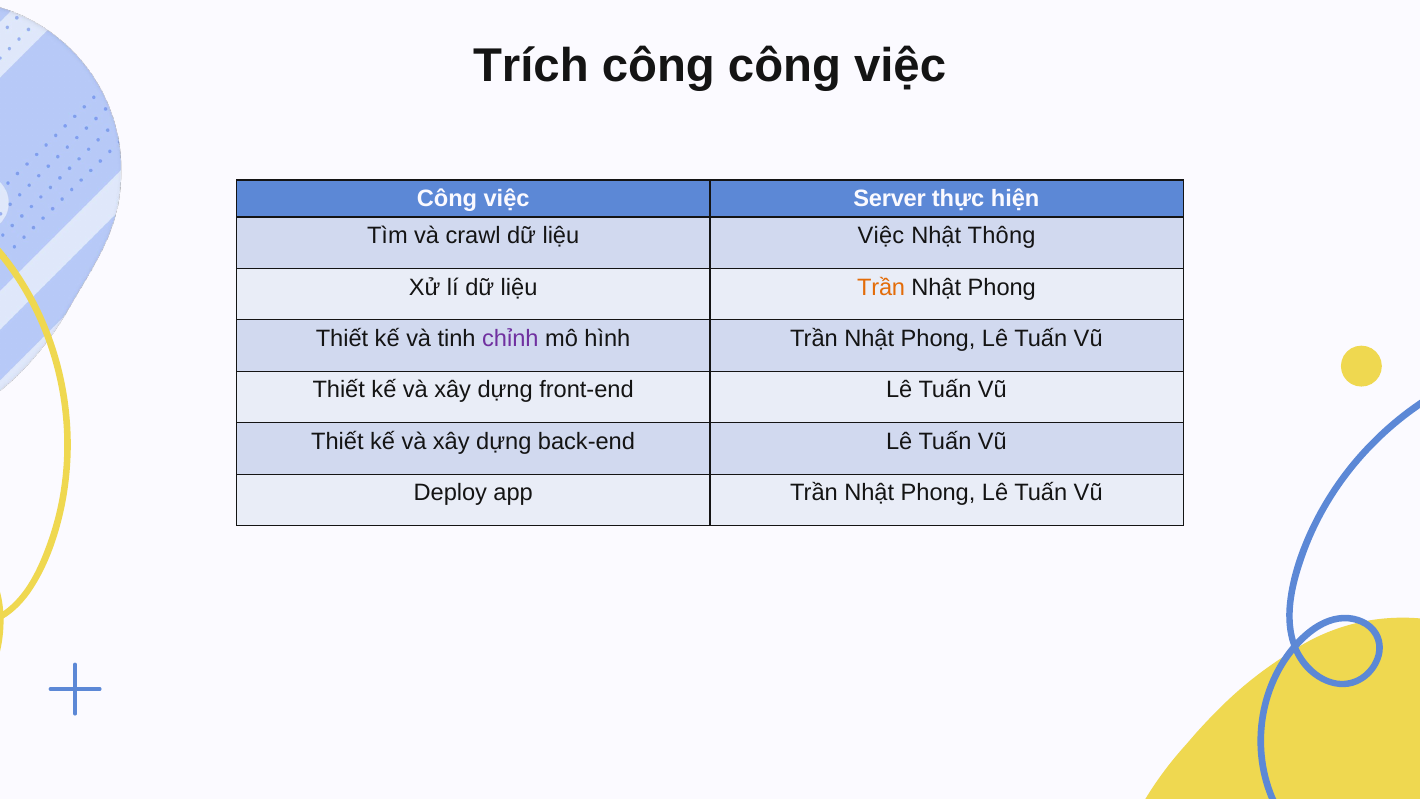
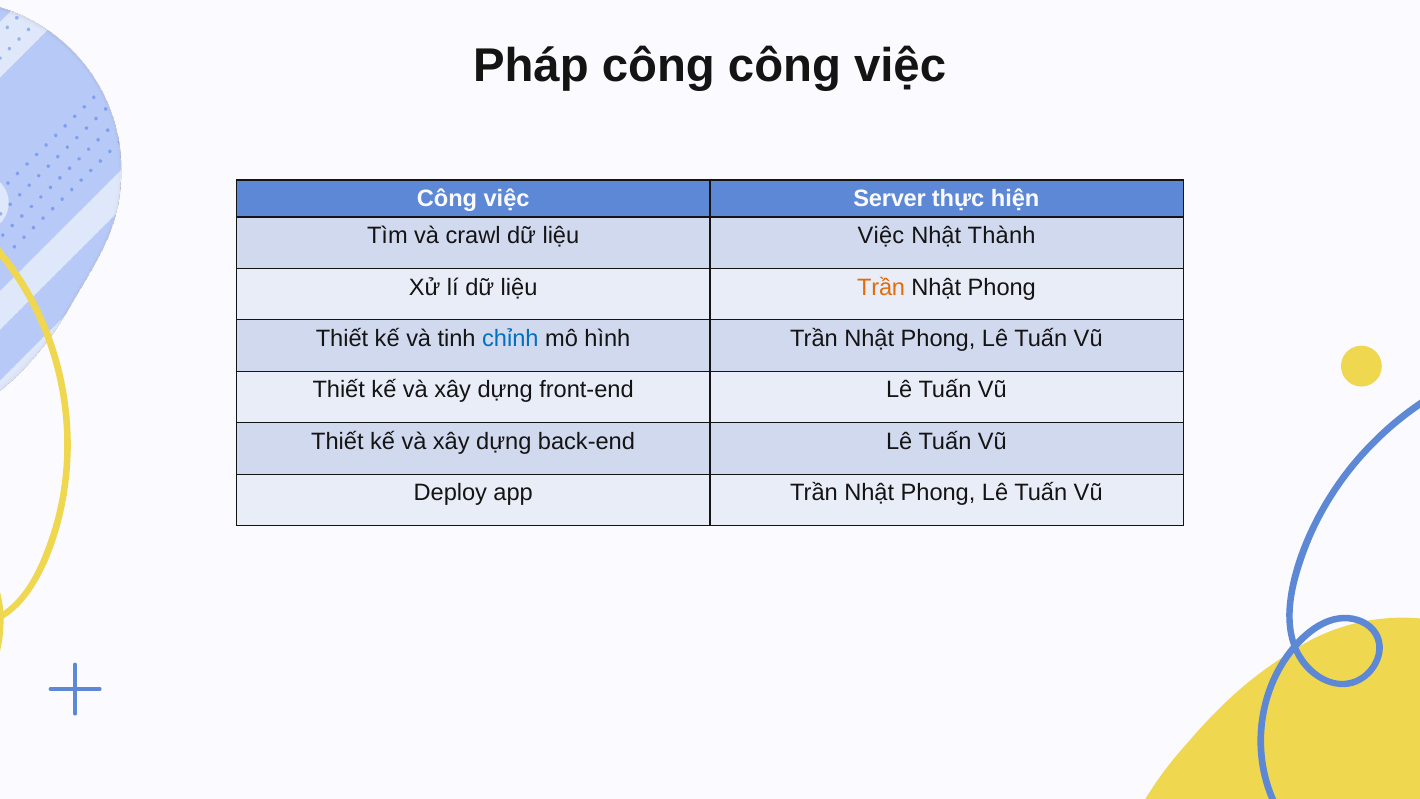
Trích: Trích -> Pháp
Thông: Thông -> Thành
chỉnh colour: purple -> blue
